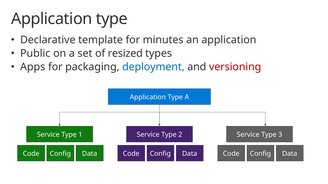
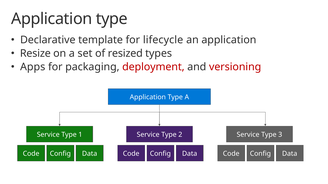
minutes: minutes -> lifecycle
Public: Public -> Resize
deployment colour: blue -> red
